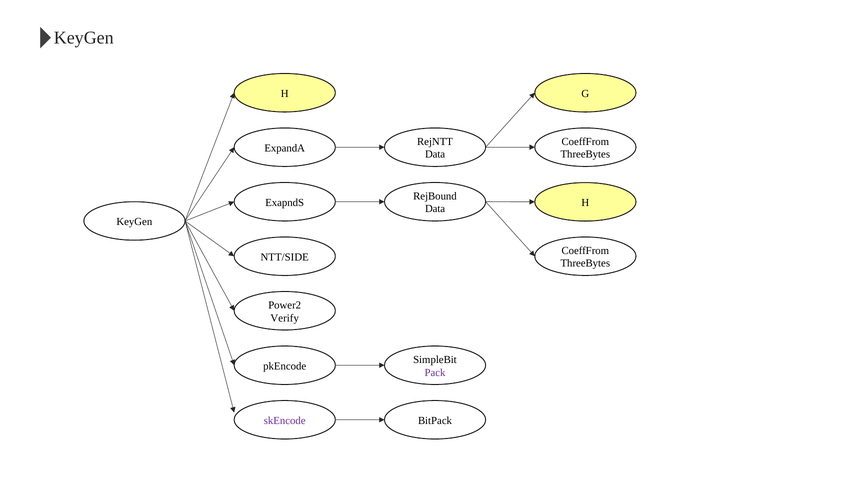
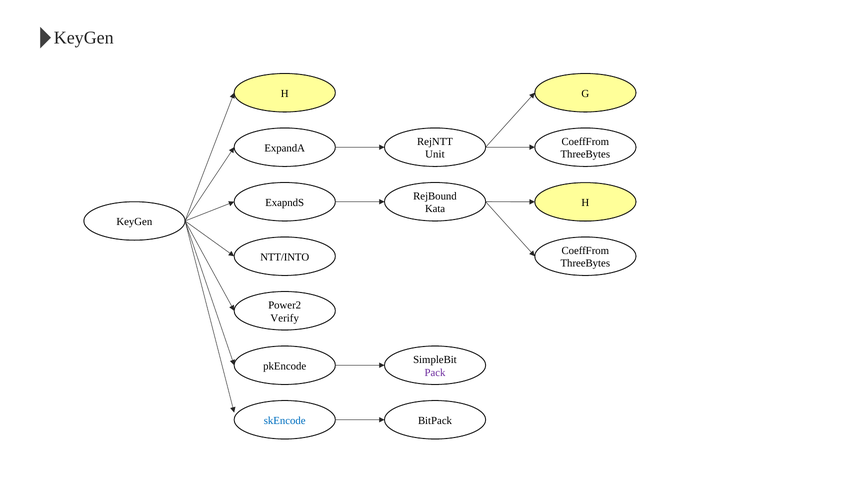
Data at (435, 154): Data -> Unit
Data at (435, 209): Data -> Kata
NTT/SIDE: NTT/SIDE -> NTT/INTO
skEncode colour: purple -> blue
